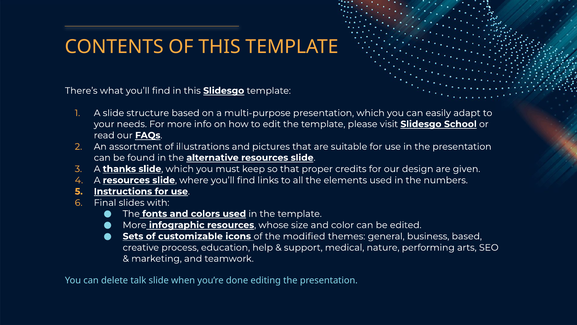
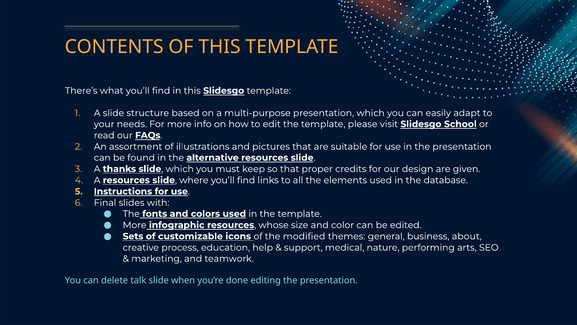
numbers: numbers -> database
business based: based -> about
